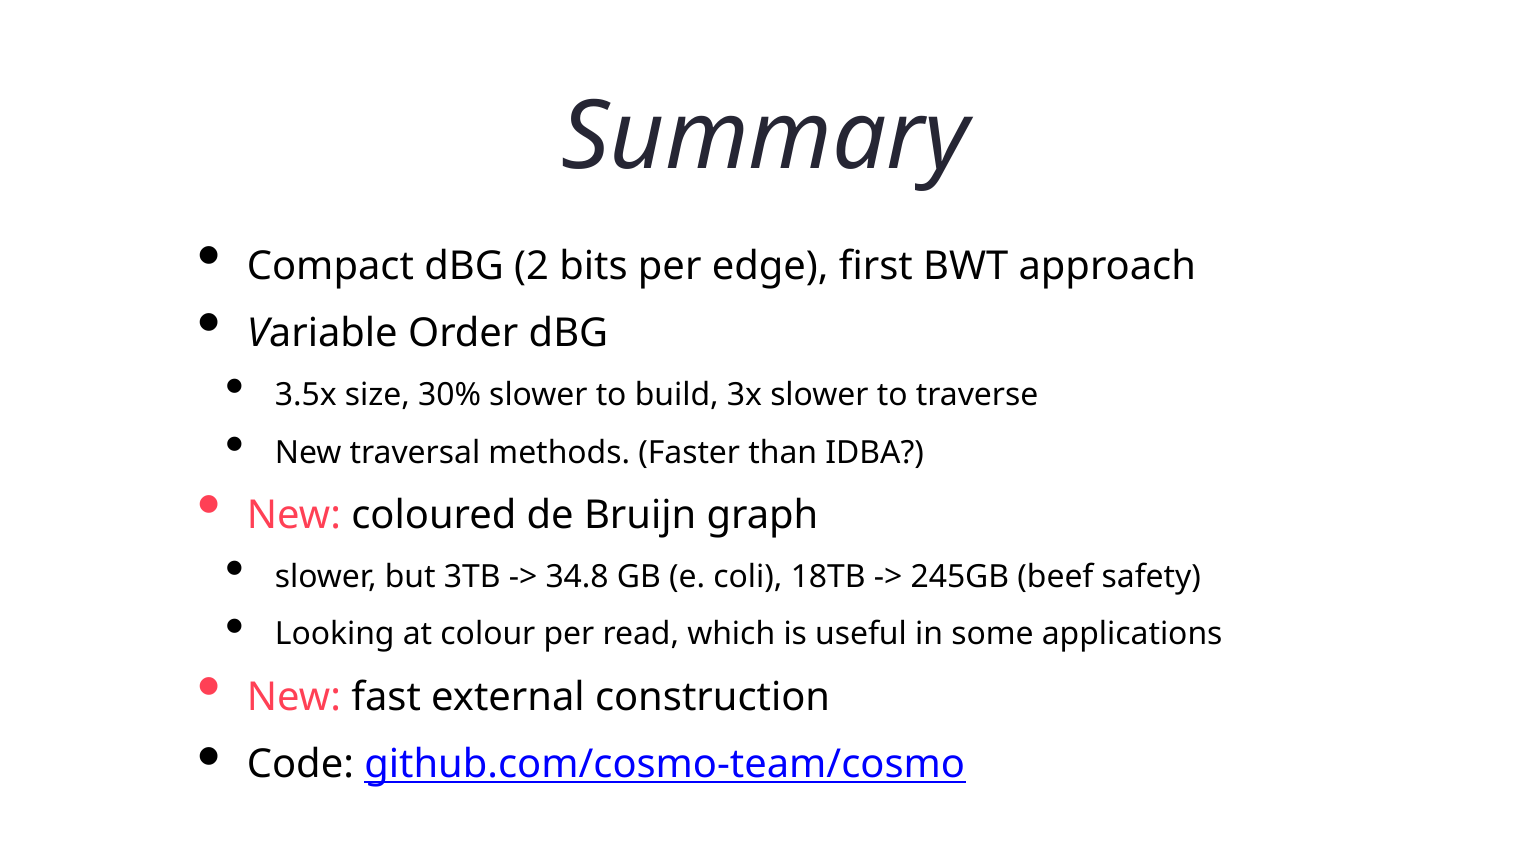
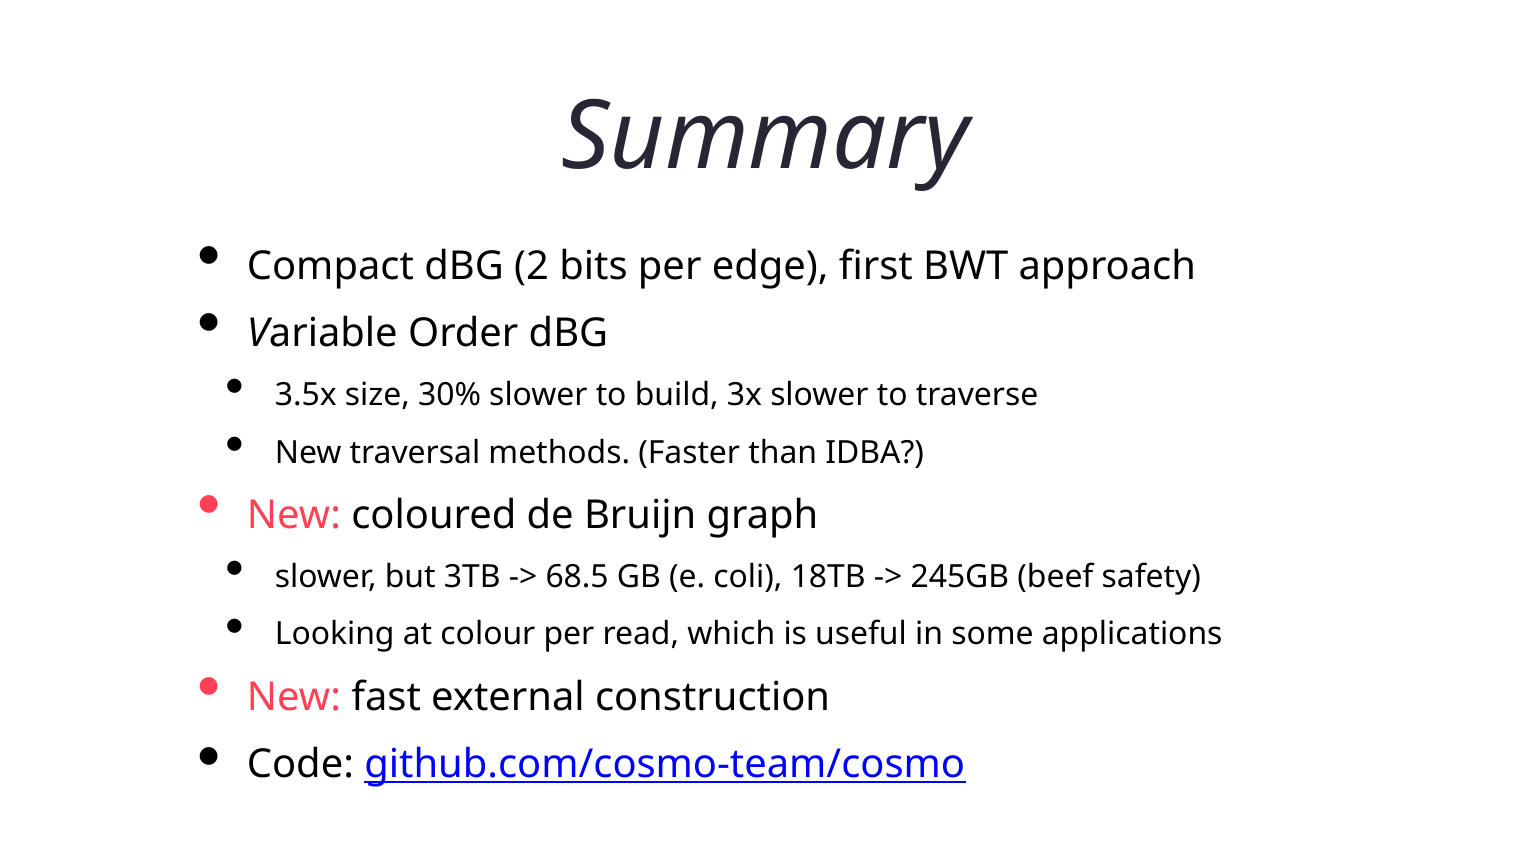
34.8: 34.8 -> 68.5
